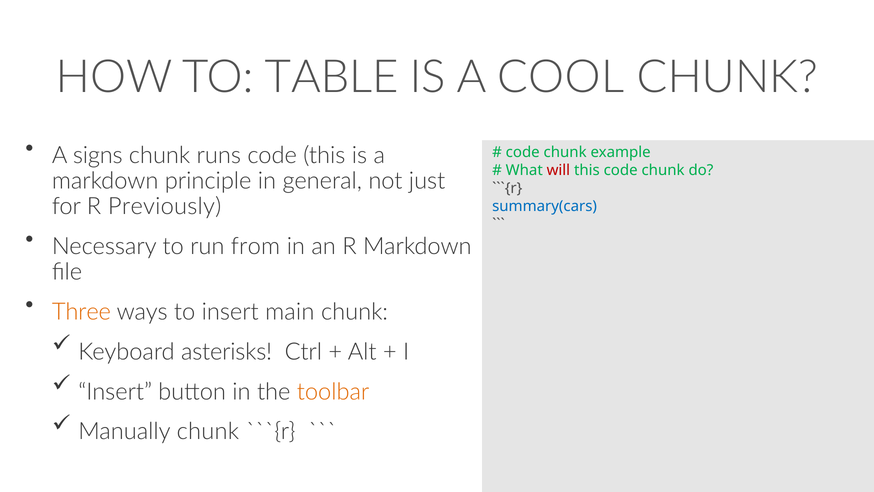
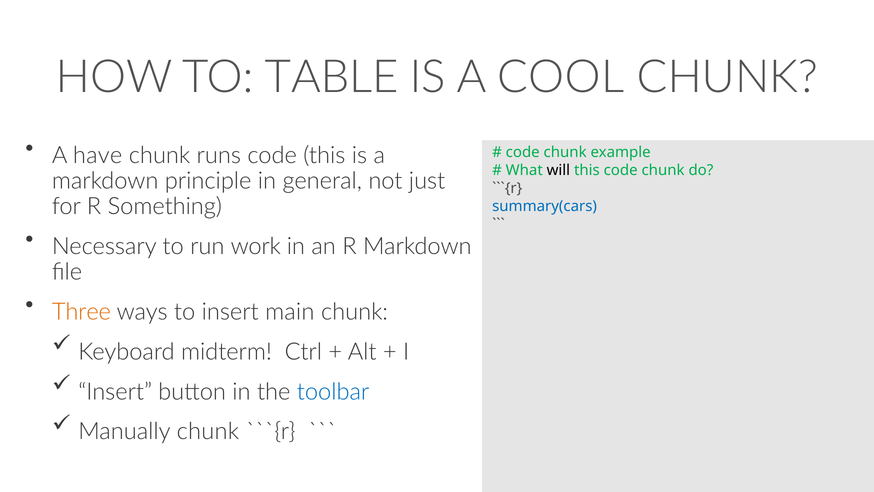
signs: signs -> have
will colour: red -> black
Previously: Previously -> Something
from: from -> work
asterisks: asterisks -> midterm
toolbar colour: orange -> blue
